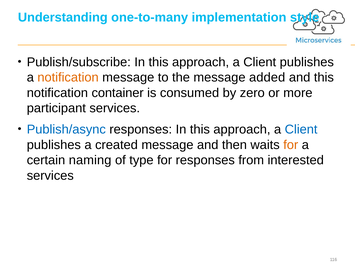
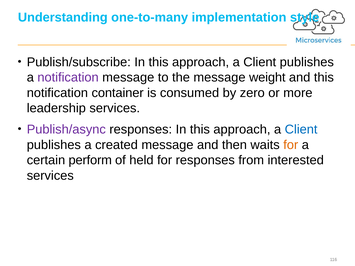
notification at (68, 78) colour: orange -> purple
added: added -> weight
participant: participant -> leadership
Publish/async colour: blue -> purple
naming: naming -> perform
type: type -> held
